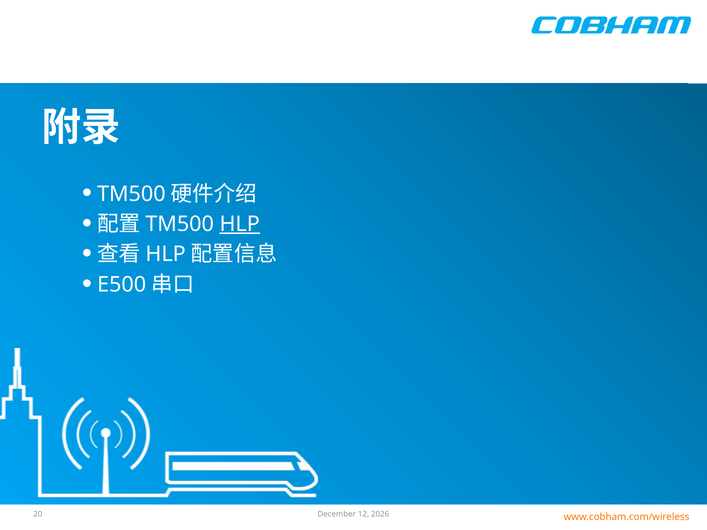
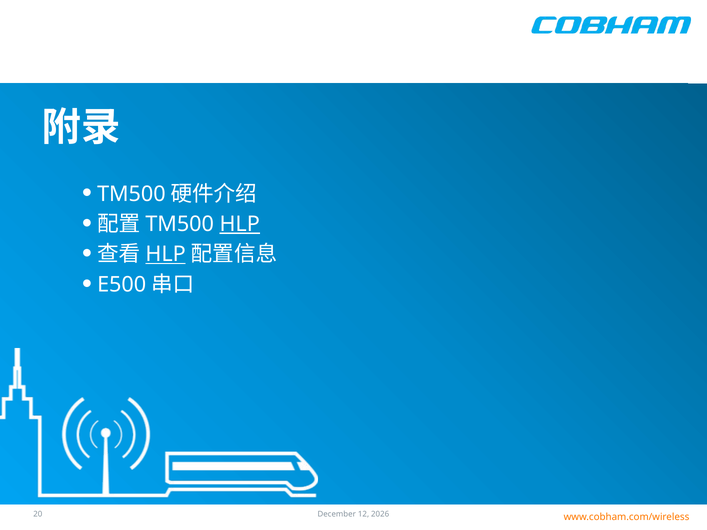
HLP at (166, 254) underline: none -> present
